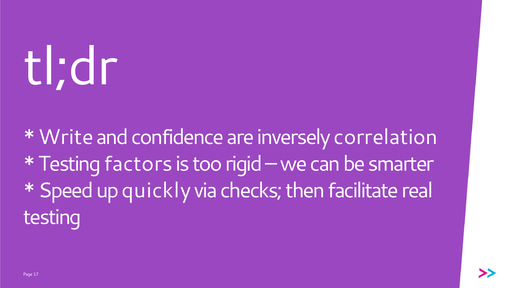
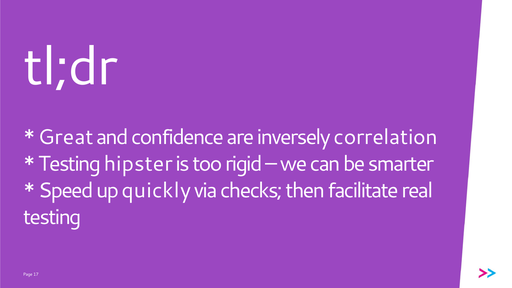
Write: Write -> Great
factors: factors -> hipster
